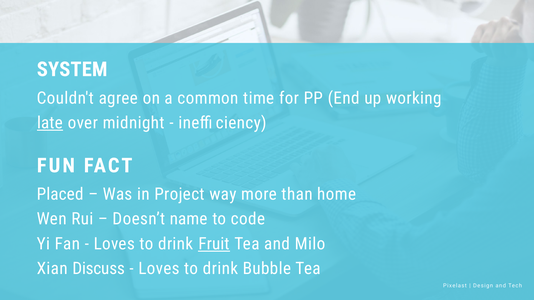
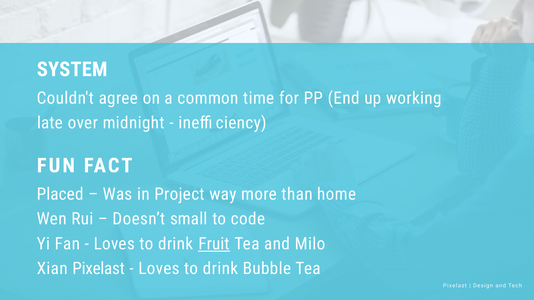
late underline: present -> none
name: name -> small
Xian Discuss: Discuss -> Pixelast
